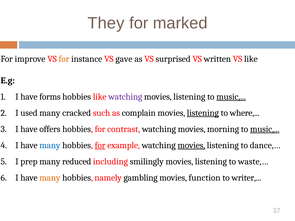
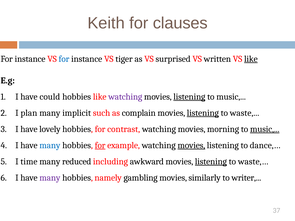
They: They -> Keith
marked: marked -> clauses
improve at (30, 59): improve -> instance
for at (64, 59) colour: orange -> blue
gave: gave -> tiger
like at (251, 59) underline: none -> present
forms: forms -> could
listening at (189, 97) underline: none -> present
music at (231, 97) underline: present -> none
used: used -> plan
cracked: cracked -> implicit
where: where -> waste
offers: offers -> lovely
prep: prep -> time
smilingly: smilingly -> awkward
listening at (211, 162) underline: none -> present
many at (50, 178) colour: orange -> purple
function: function -> similarly
